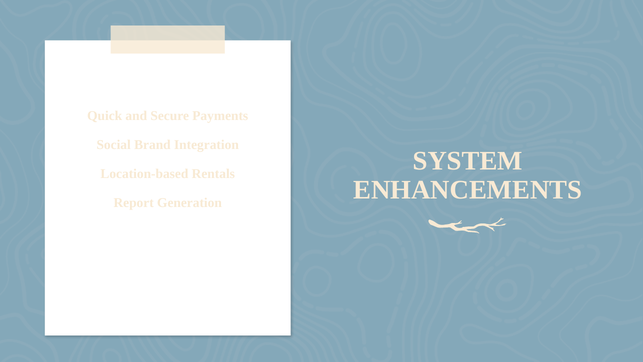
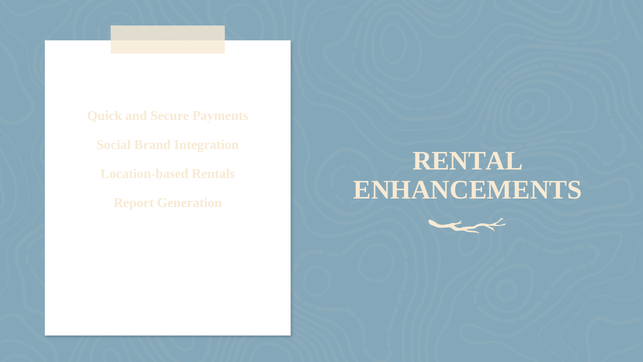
SYSTEM: SYSTEM -> RENTAL
